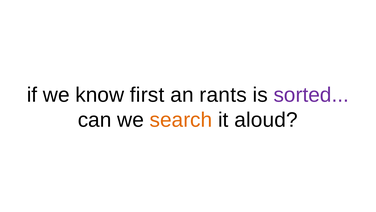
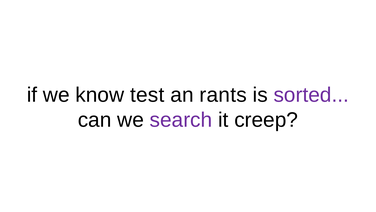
first: first -> test
search colour: orange -> purple
aloud: aloud -> creep
